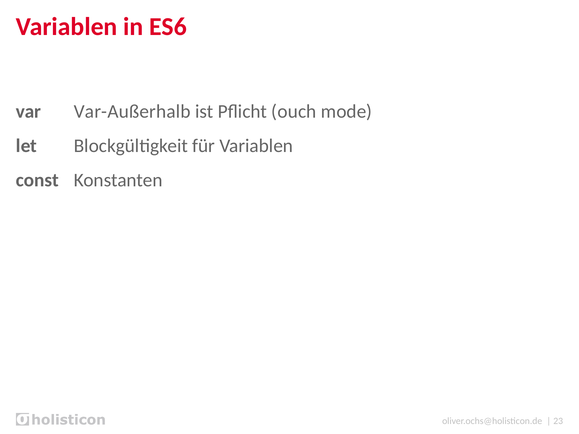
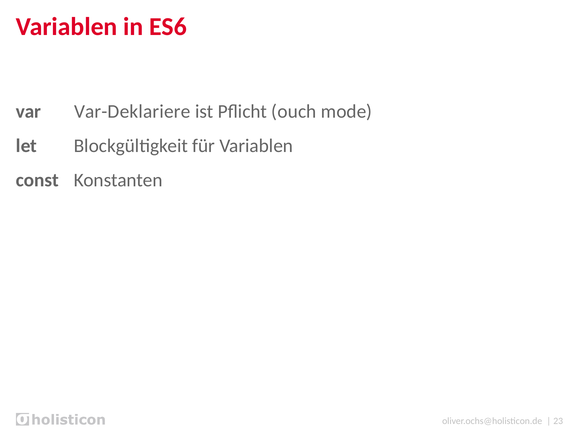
Var-Außerhalb: Var-Außerhalb -> Var-Deklariere
